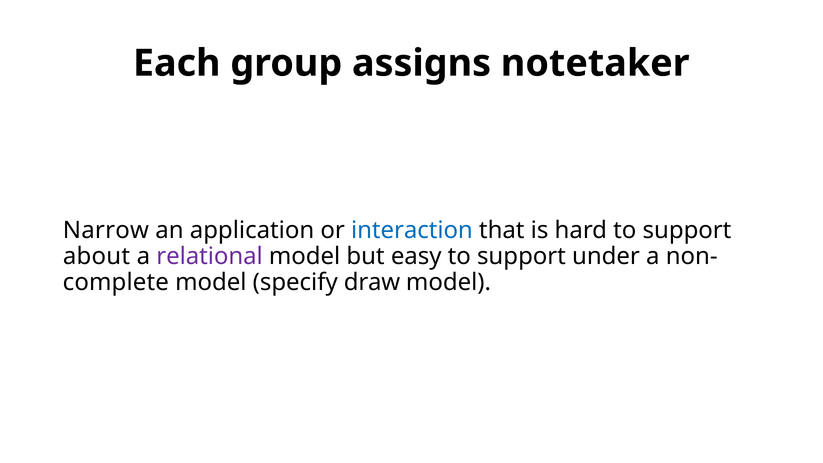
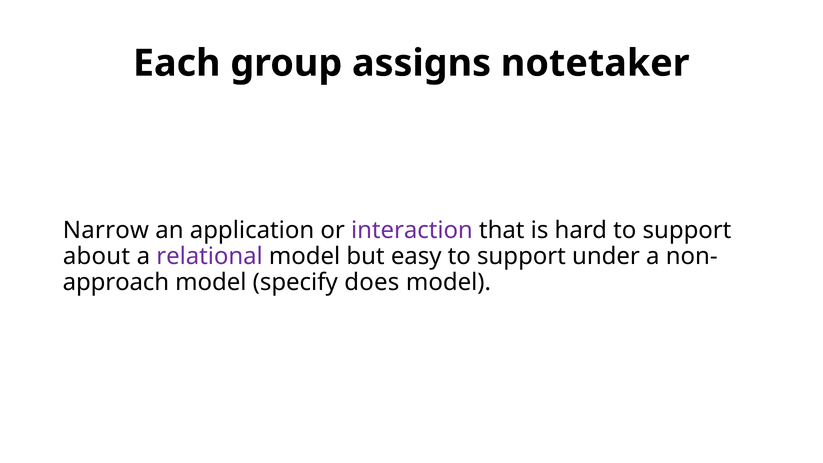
interaction colour: blue -> purple
complete: complete -> approach
draw: draw -> does
